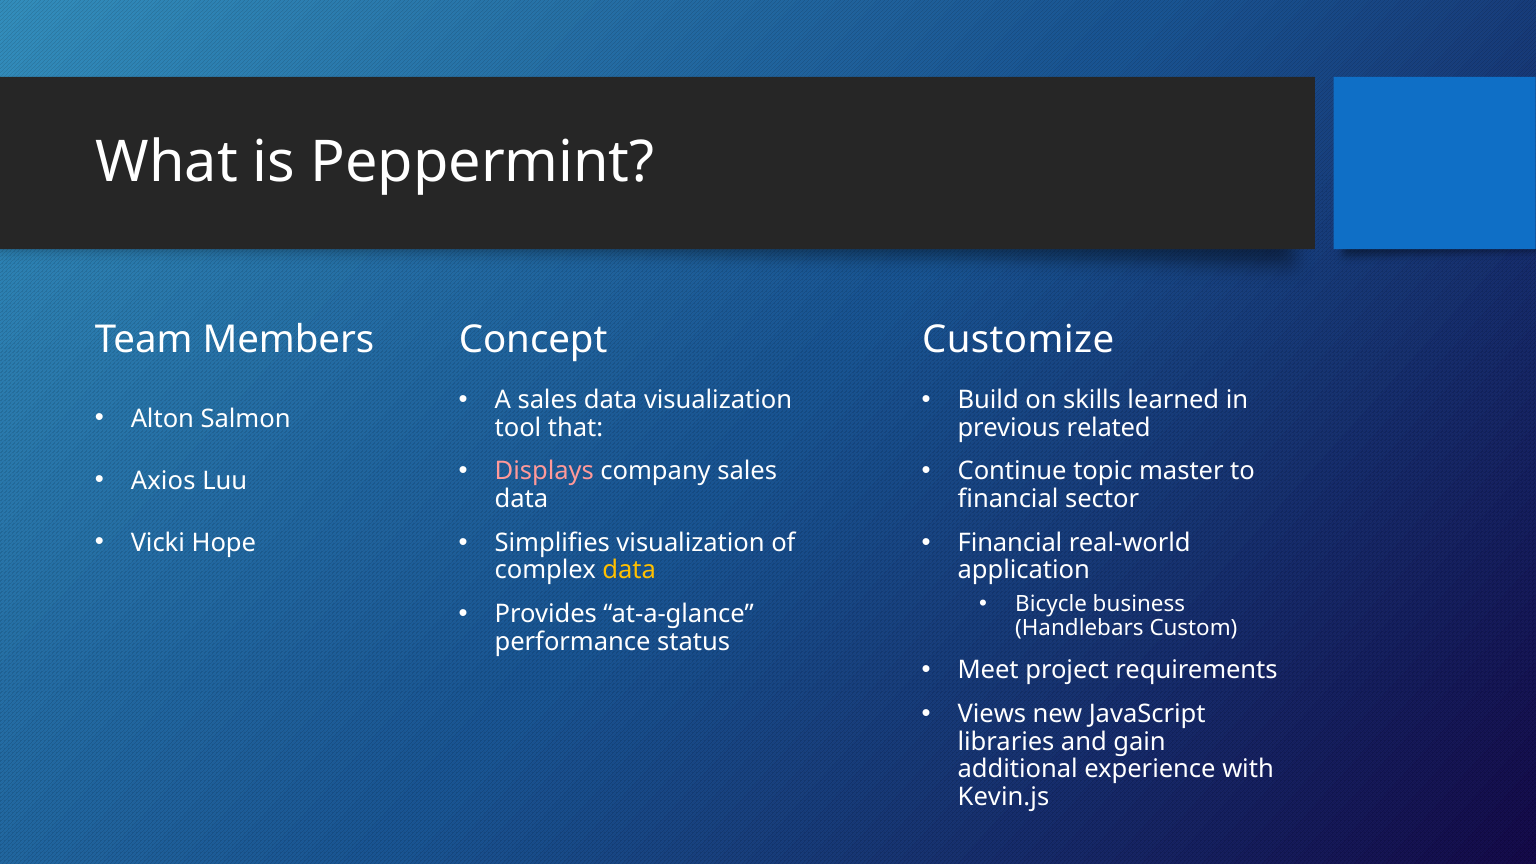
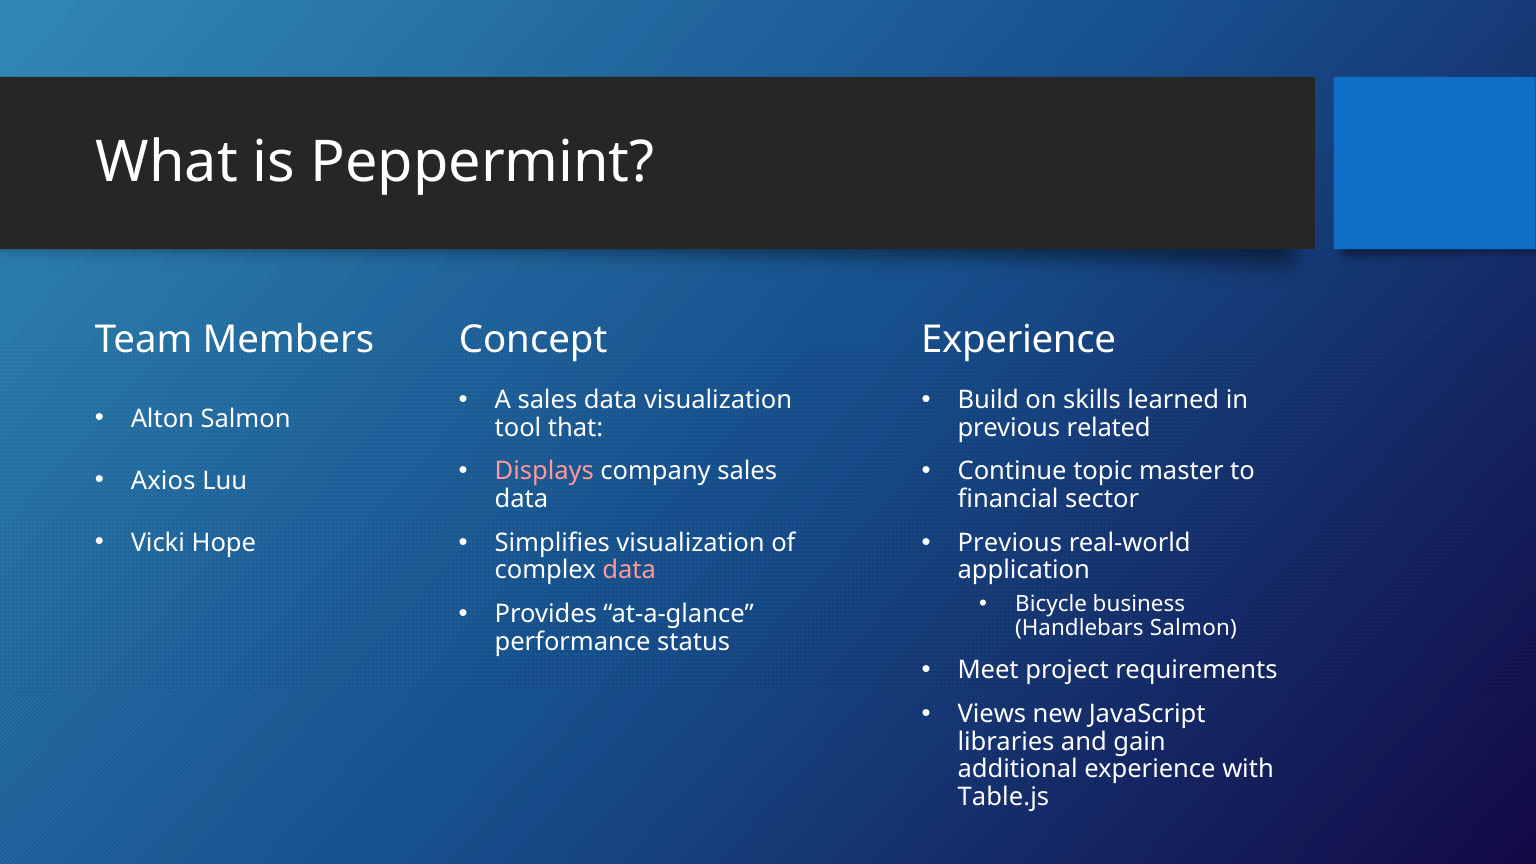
Customize at (1018, 340): Customize -> Experience
Financial at (1010, 543): Financial -> Previous
data at (629, 570) colour: yellow -> pink
Handlebars Custom: Custom -> Salmon
Kevin.js: Kevin.js -> Table.js
